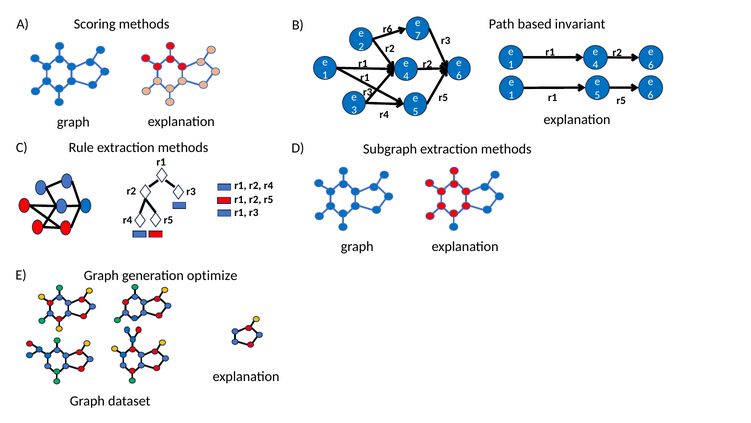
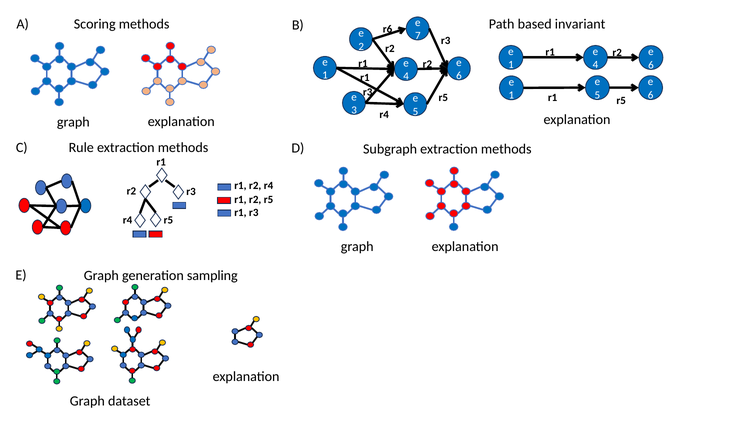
optimize: optimize -> sampling
